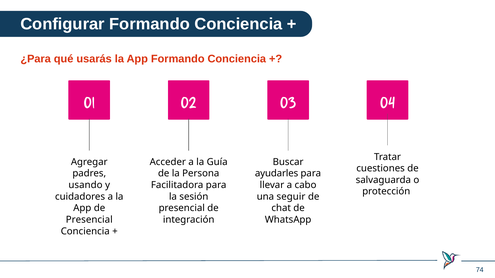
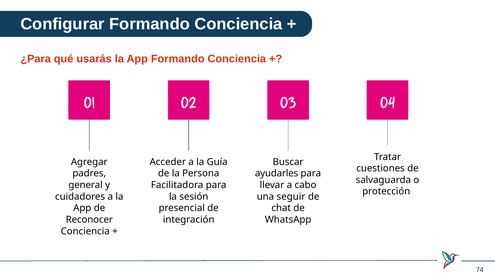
usando: usando -> general
Presencial at (89, 220): Presencial -> Reconocer
